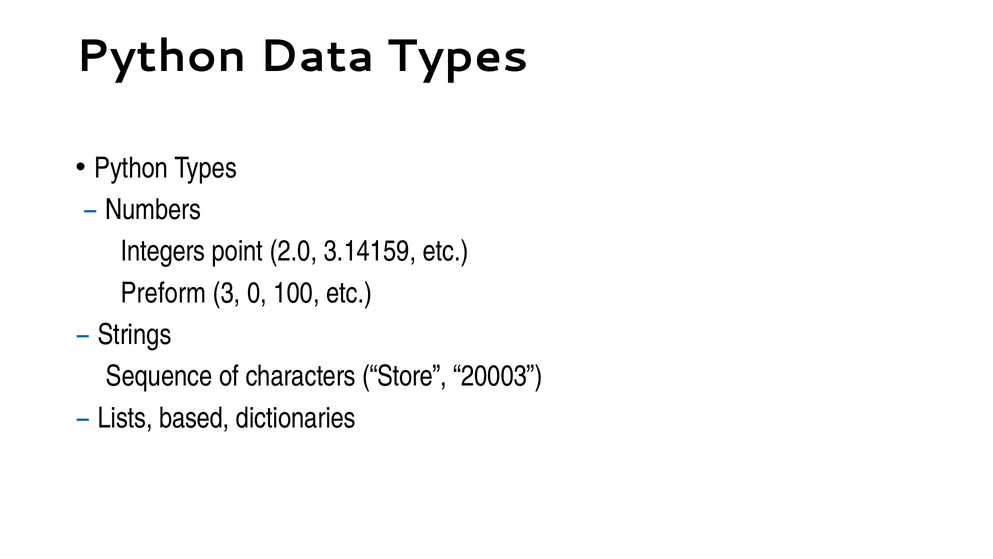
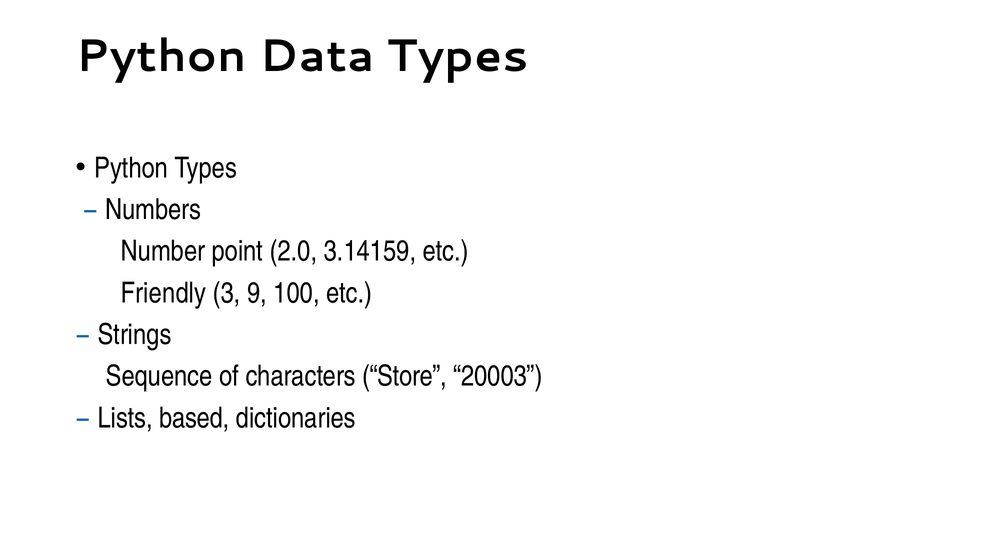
Integers: Integers -> Number
Preform: Preform -> Friendly
0: 0 -> 9
